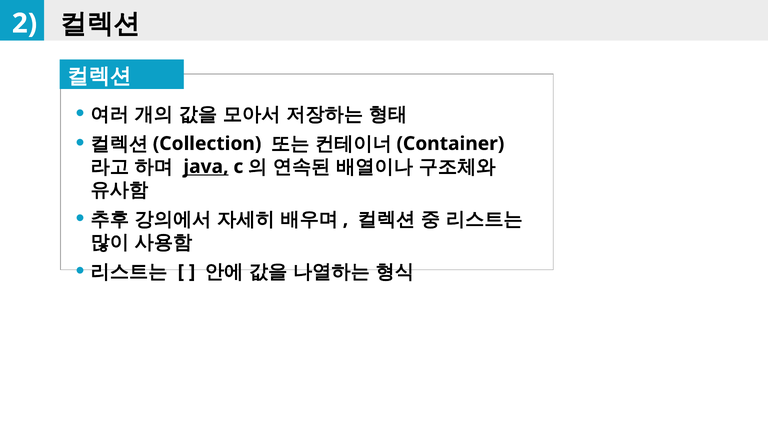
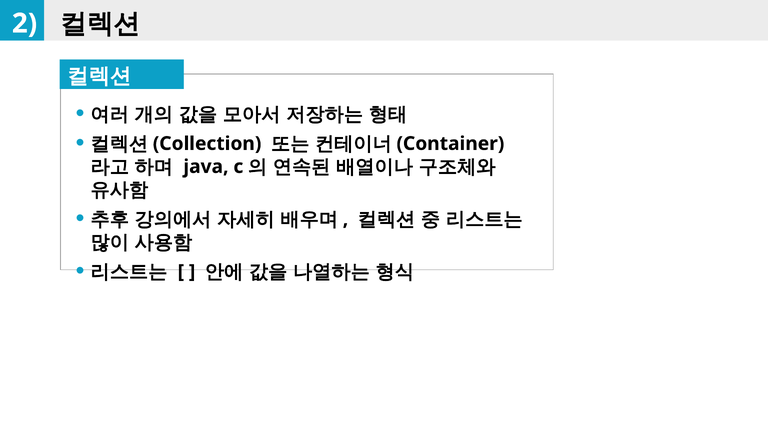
java underline: present -> none
